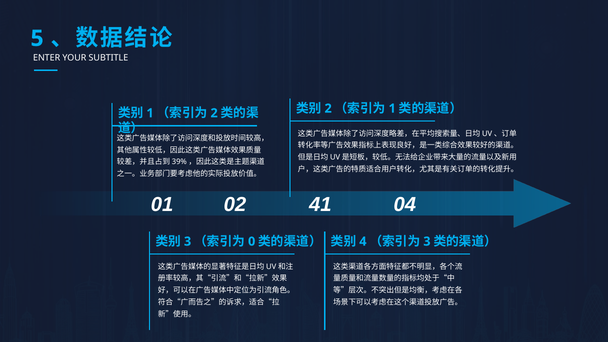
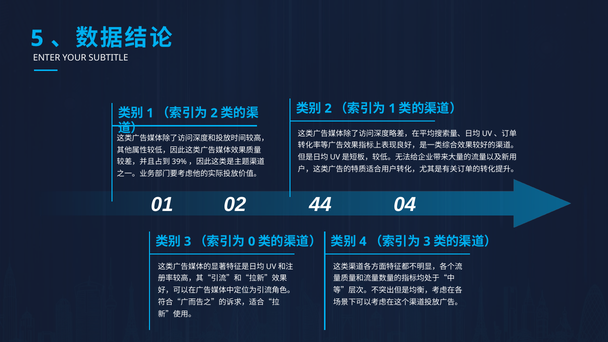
41: 41 -> 44
